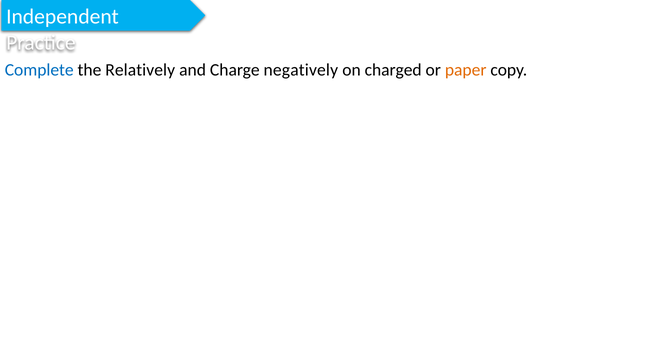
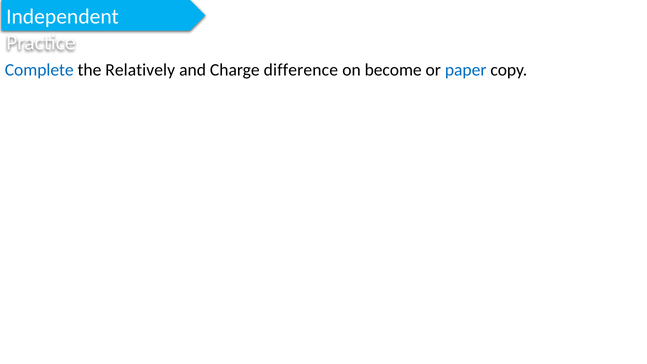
negatively: negatively -> difference
charged: charged -> become
paper colour: orange -> blue
